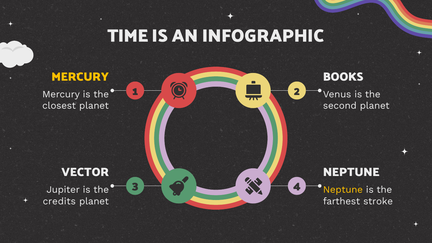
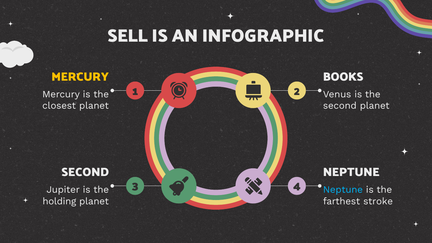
TIME: TIME -> SELL
VECTOR at (85, 172): VECTOR -> SECOND
Neptune at (343, 190) colour: yellow -> light blue
credits: credits -> holding
